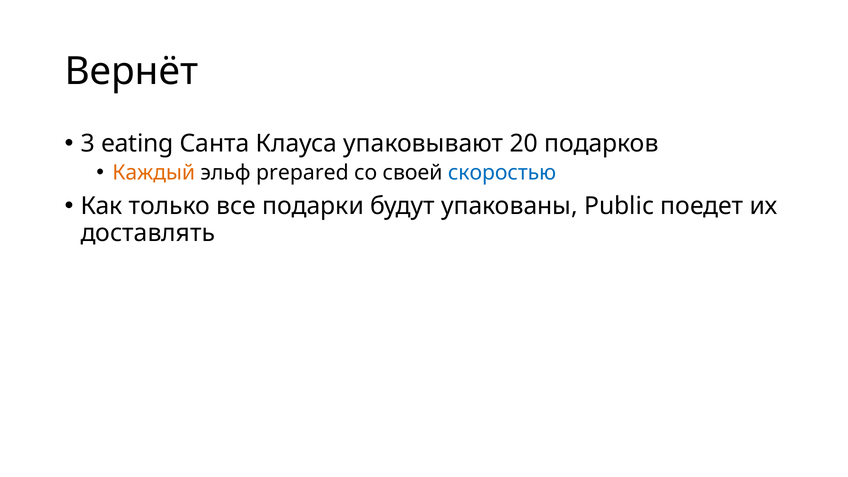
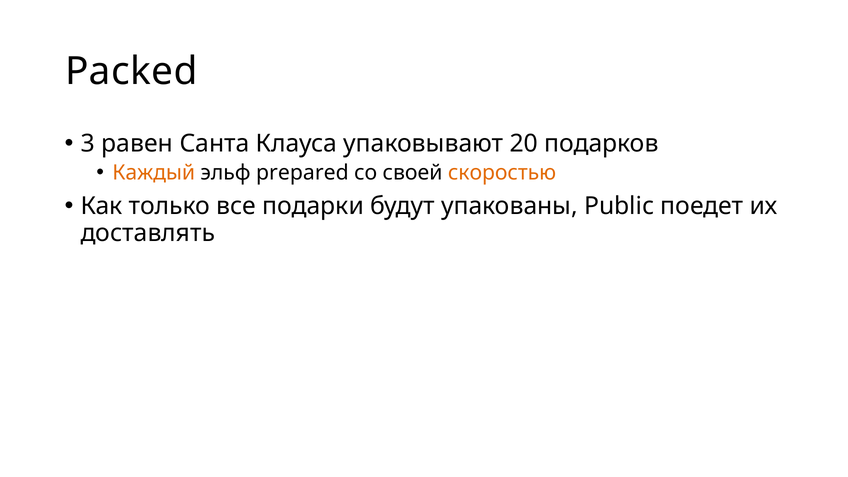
Вернёт: Вернёт -> Packed
eating: eating -> равен
скоростью colour: blue -> orange
